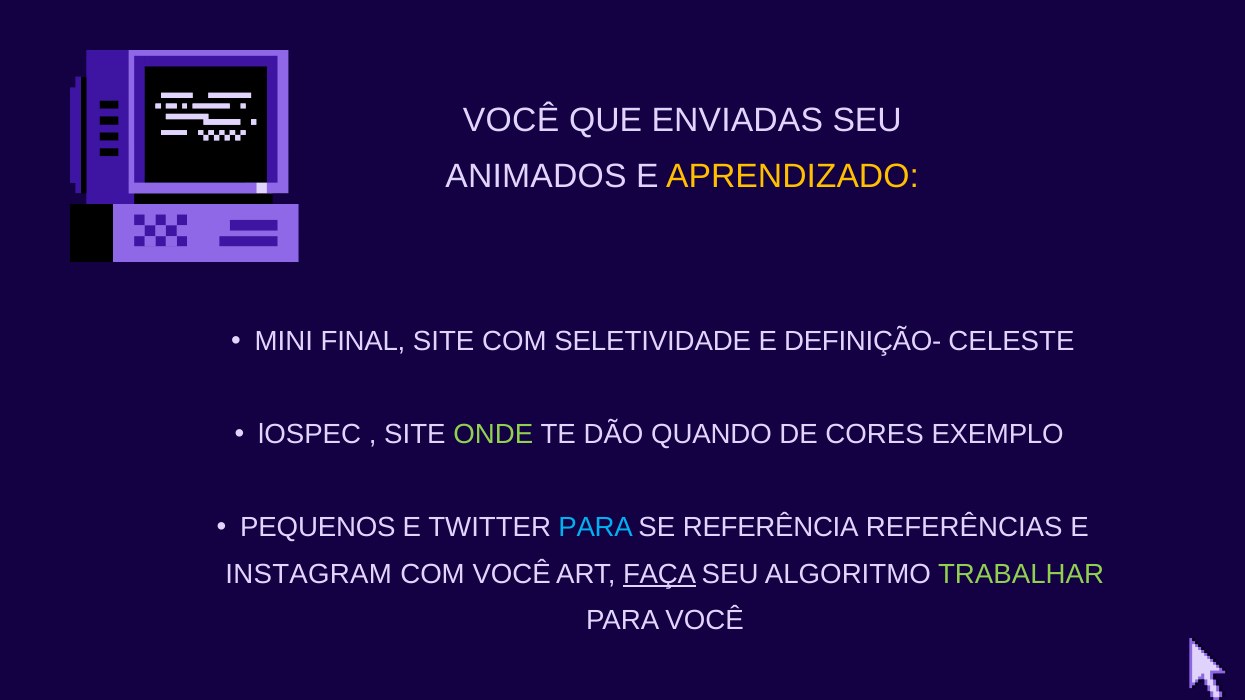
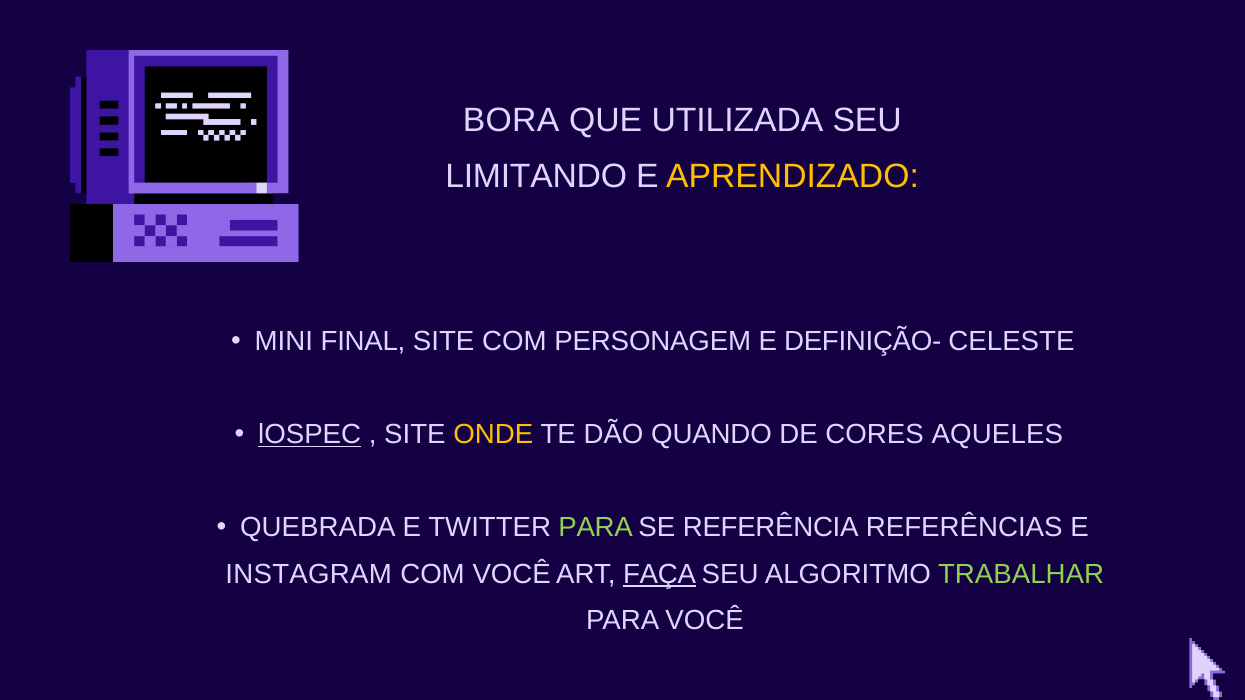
VOCÊ at (511, 120): VOCÊ -> BORA
ENVIADAS: ENVIADAS -> UTILIZADA
ANIMADOS: ANIMADOS -> LIMITANDO
SELETIVIDADE: SELETIVIDADE -> PERSONAGEM
lOSPEC underline: none -> present
ONDE colour: light green -> yellow
EXEMPLO: EXEMPLO -> AQUELES
PEQUENOS: PEQUENOS -> QUEBRADA
PARA at (596, 528) colour: light blue -> light green
